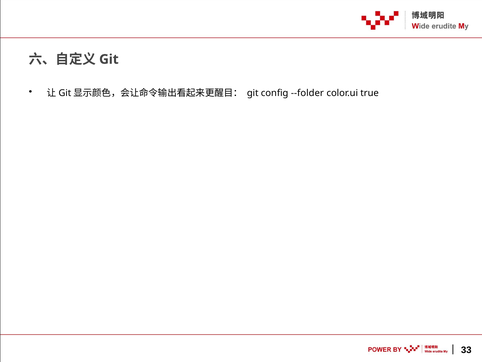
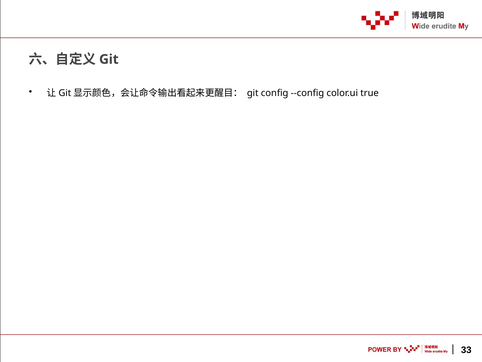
--folder: --folder -> --config
